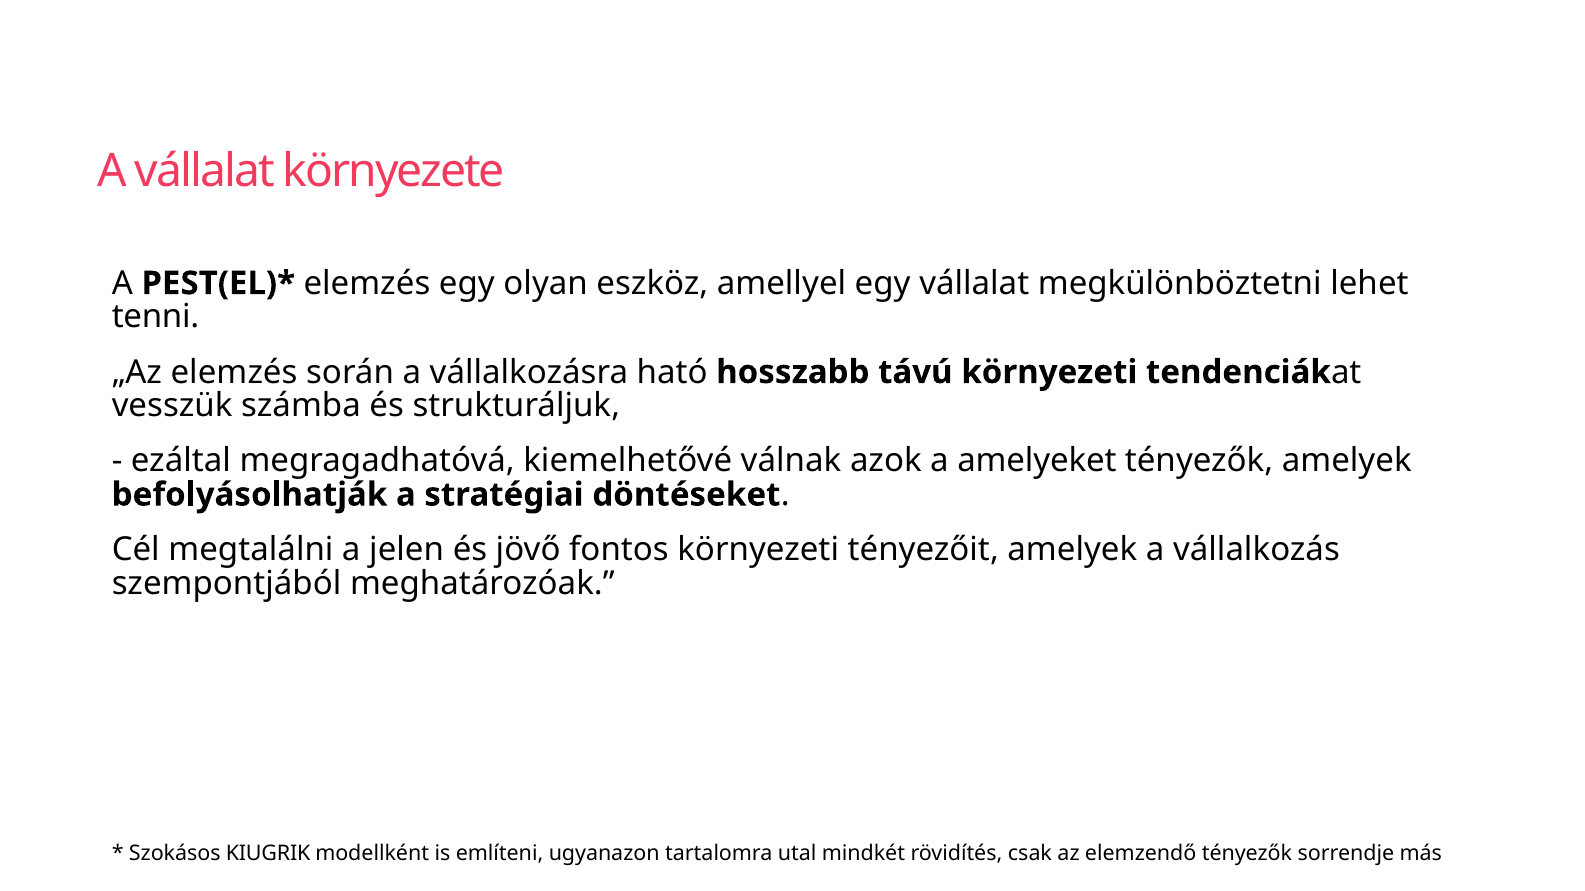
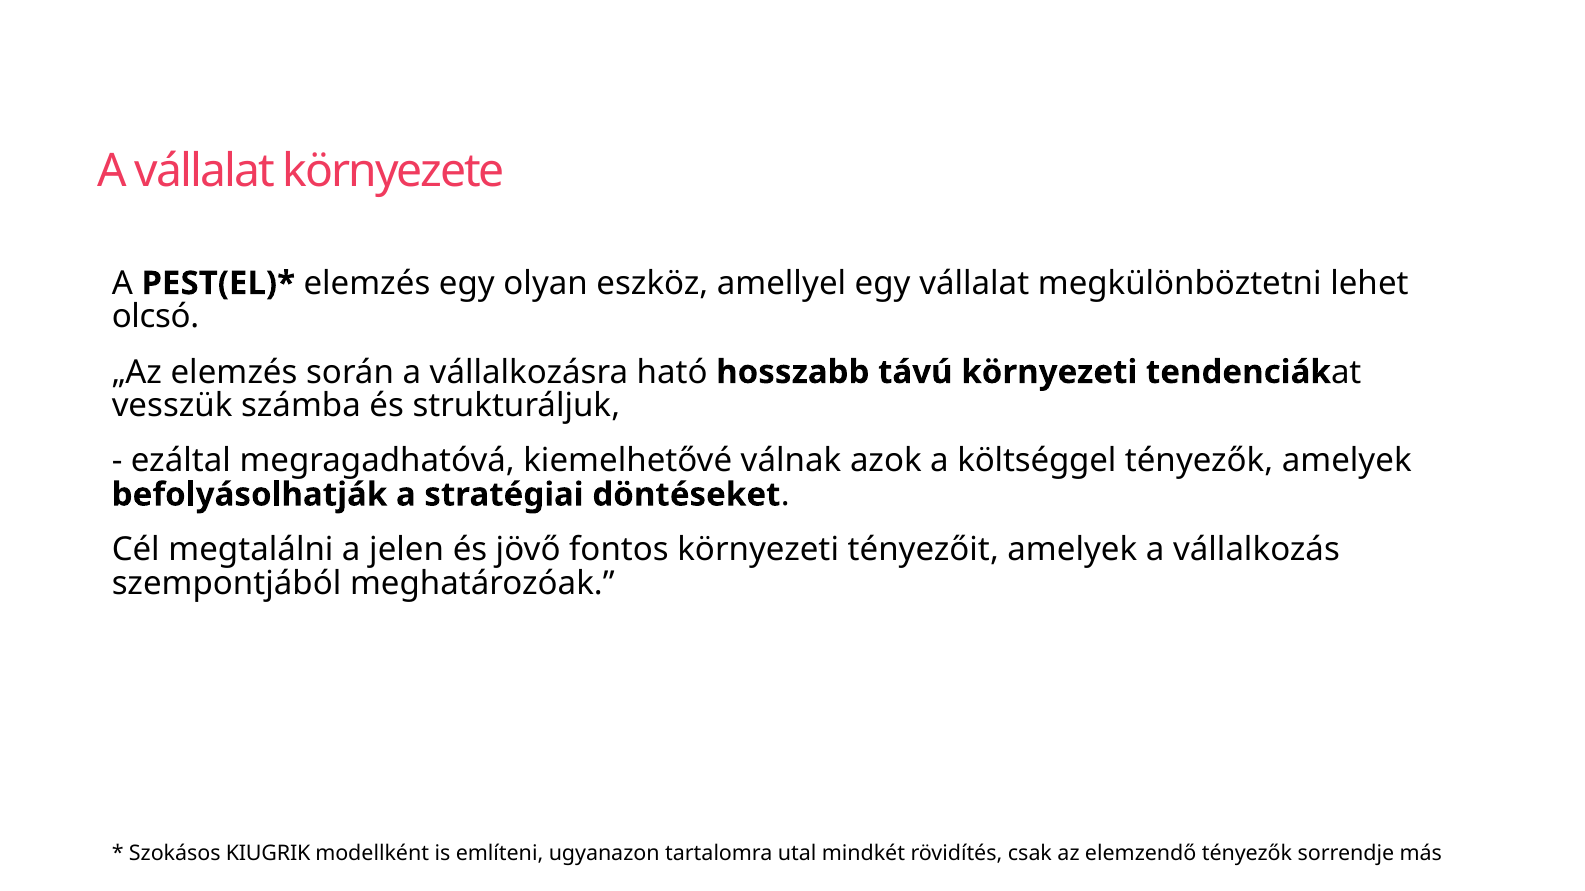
tenni: tenni -> olcsó
amelyeket: amelyeket -> költséggel
